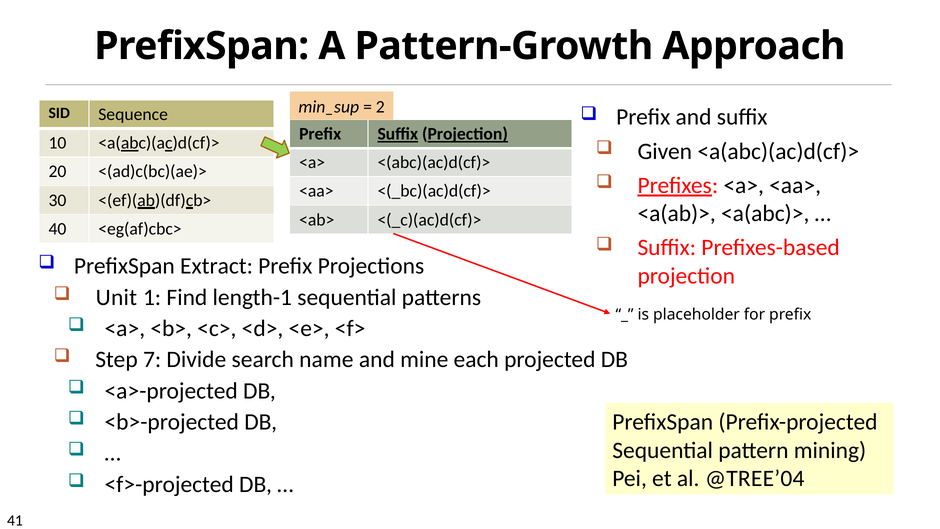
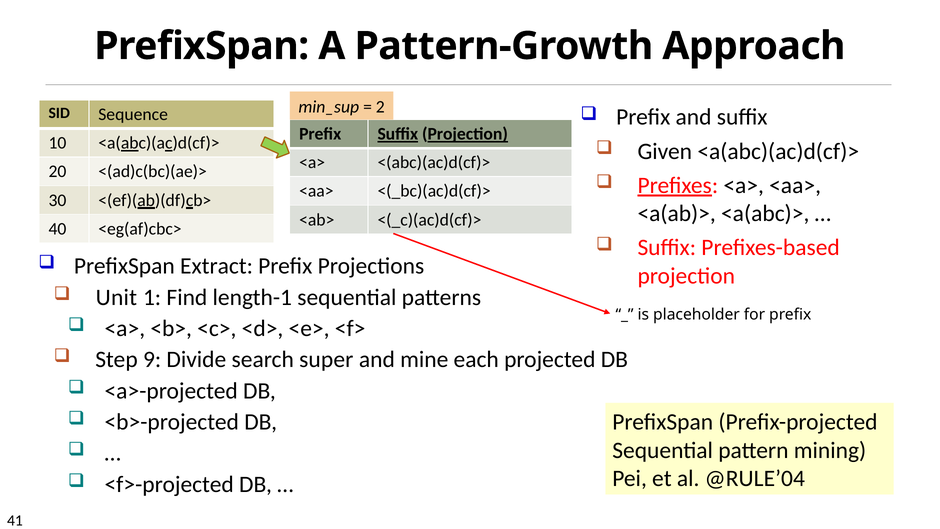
7: 7 -> 9
name: name -> super
@TREE’04: @TREE’04 -> @RULE’04
